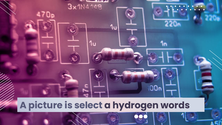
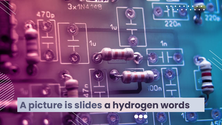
select: select -> slides
